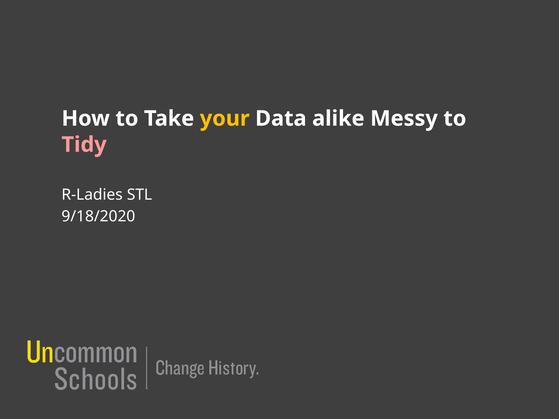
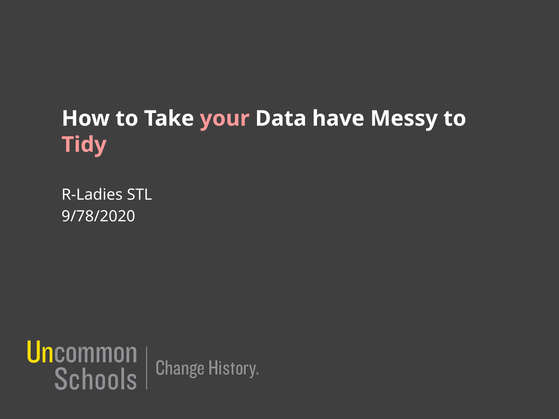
your colour: yellow -> pink
alike: alike -> have
9/18/2020: 9/18/2020 -> 9/78/2020
